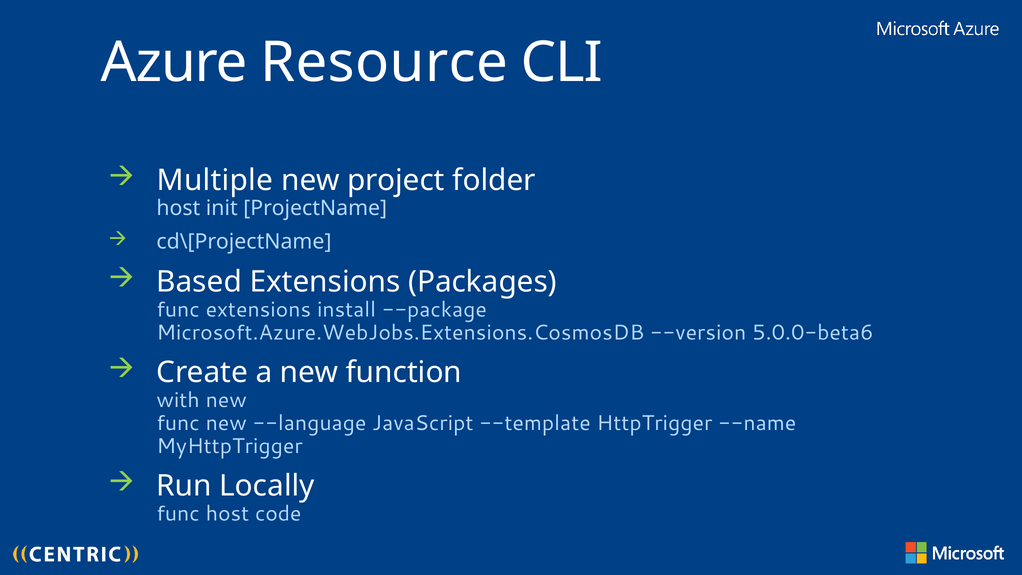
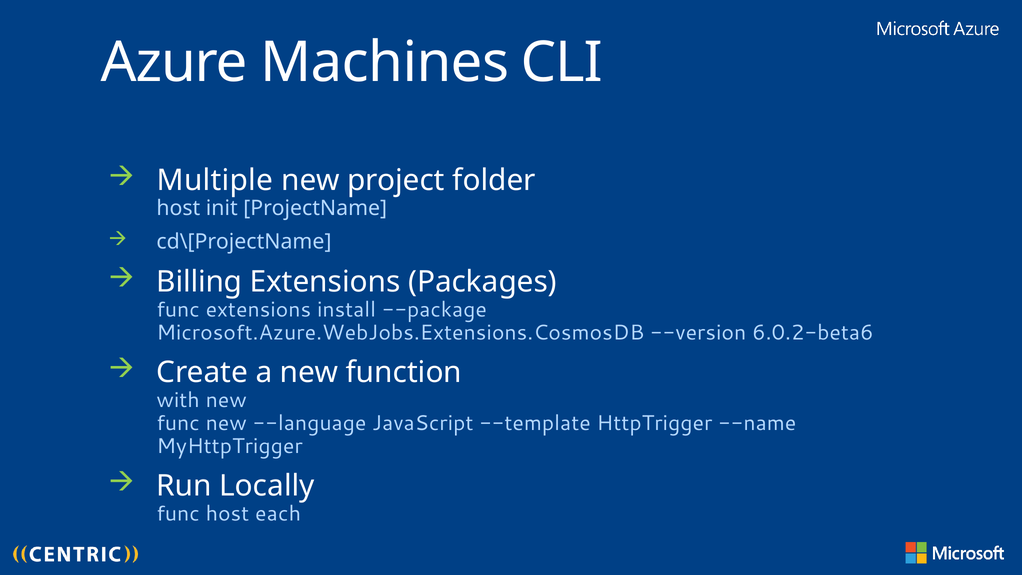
Resource: Resource -> Machines
Based: Based -> Billing
5.0.0-beta6: 5.0.0-beta6 -> 6.0.2-beta6
code: code -> each
